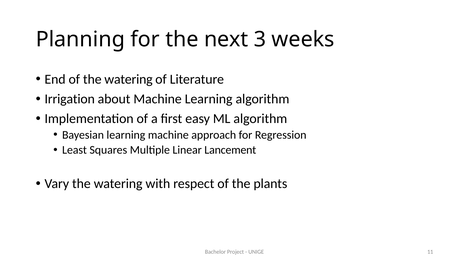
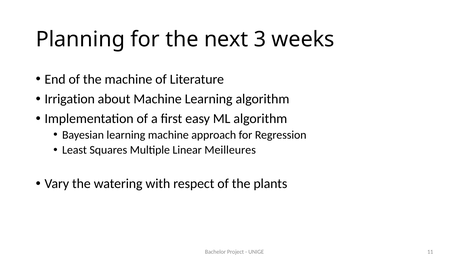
of the watering: watering -> machine
Lancement: Lancement -> Meilleures
